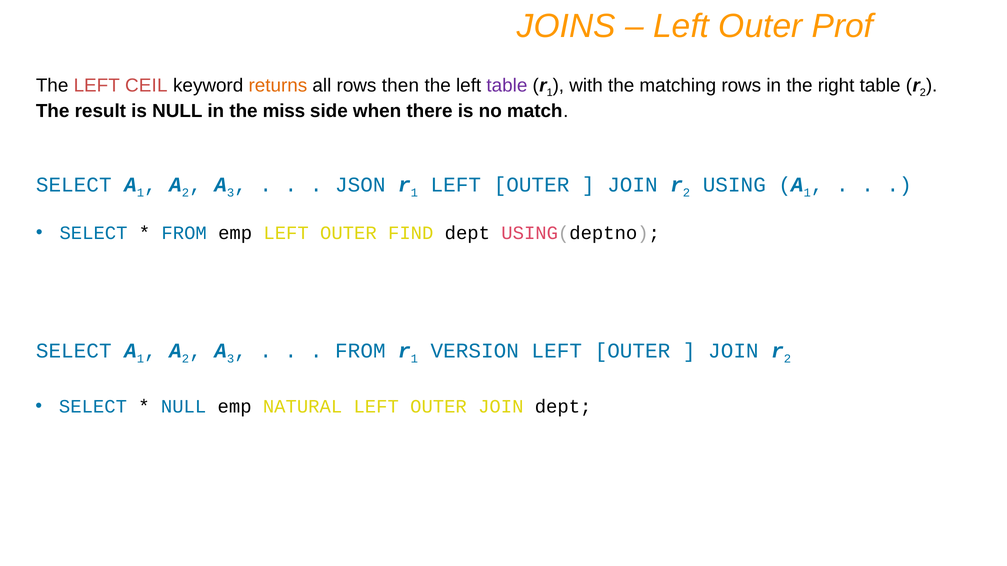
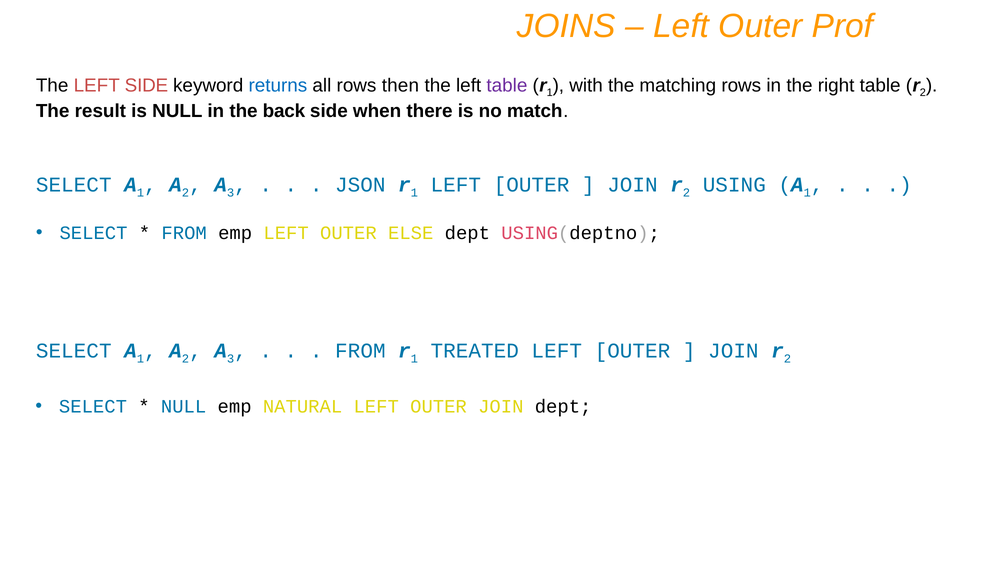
LEFT CEIL: CEIL -> SIDE
returns colour: orange -> blue
miss: miss -> back
FIND: FIND -> ELSE
VERSION: VERSION -> TREATED
